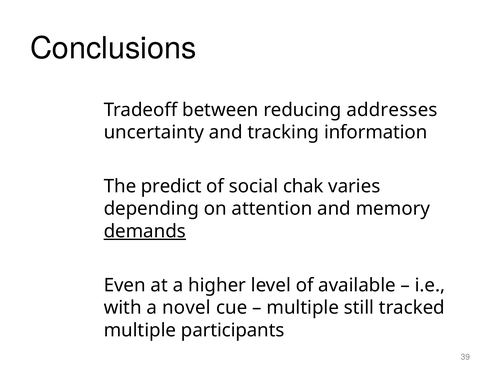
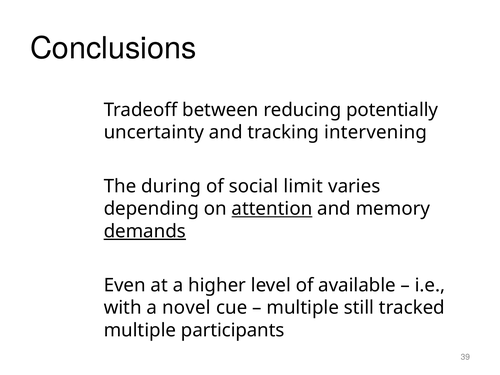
addresses: addresses -> potentially
information: information -> intervening
predict: predict -> during
chak: chak -> limit
attention underline: none -> present
